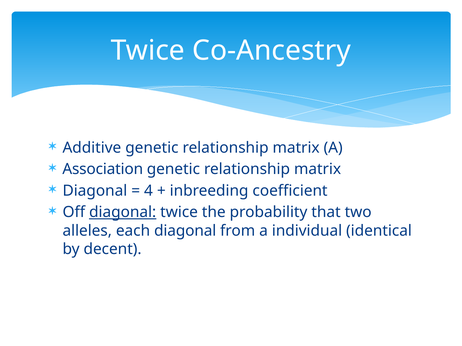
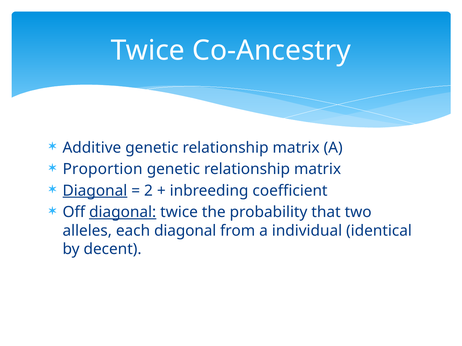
Association: Association -> Proportion
Diagonal at (95, 191) underline: none -> present
4: 4 -> 2
